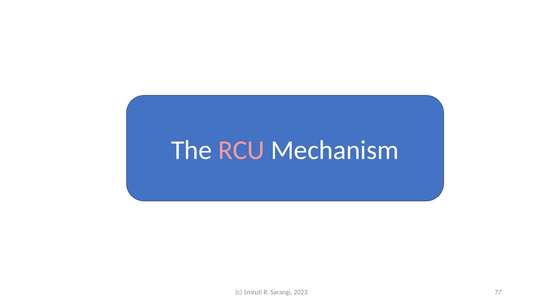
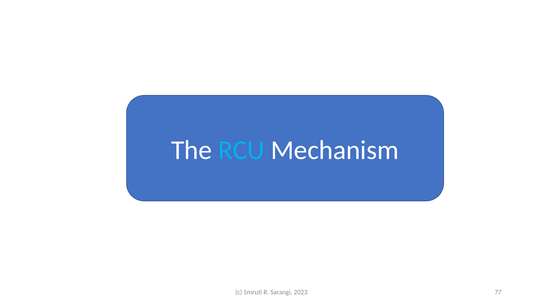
RCU colour: pink -> light blue
